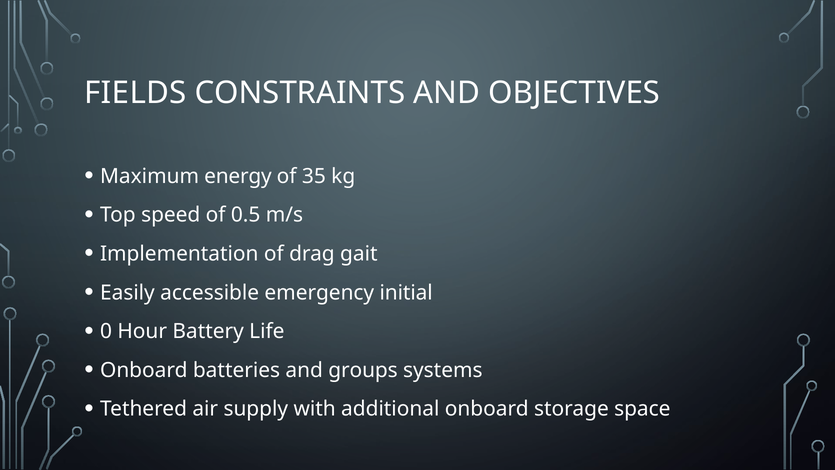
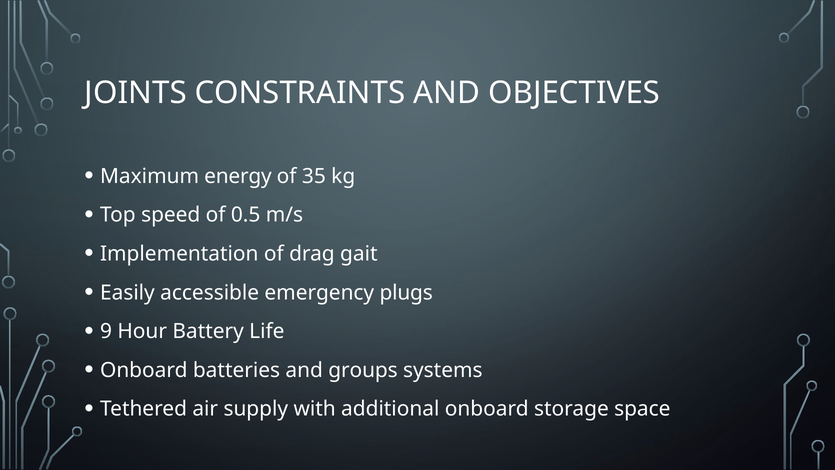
FIELDS: FIELDS -> JOINTS
initial: initial -> plugs
0: 0 -> 9
